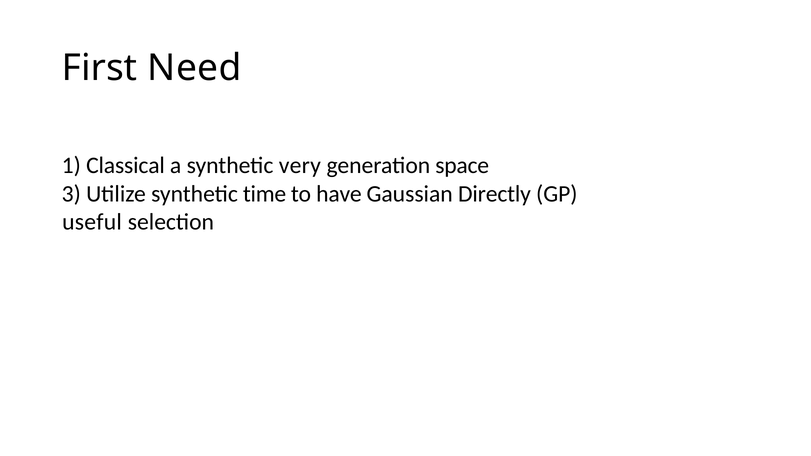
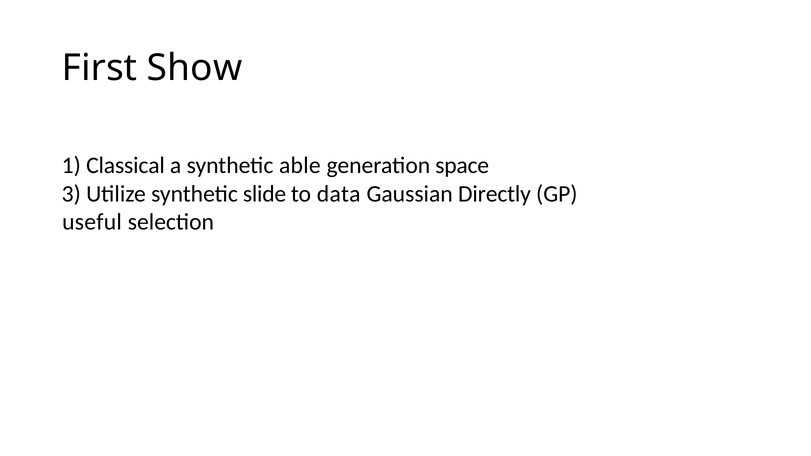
Need: Need -> Show
very: very -> able
time: time -> slide
have: have -> data
